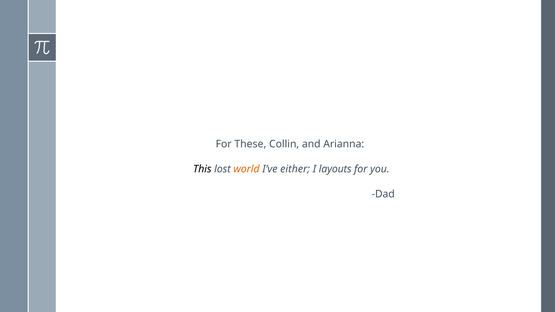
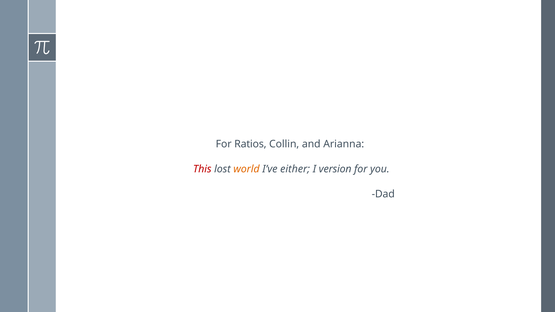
These: These -> Ratios
This colour: black -> red
layouts: layouts -> version
